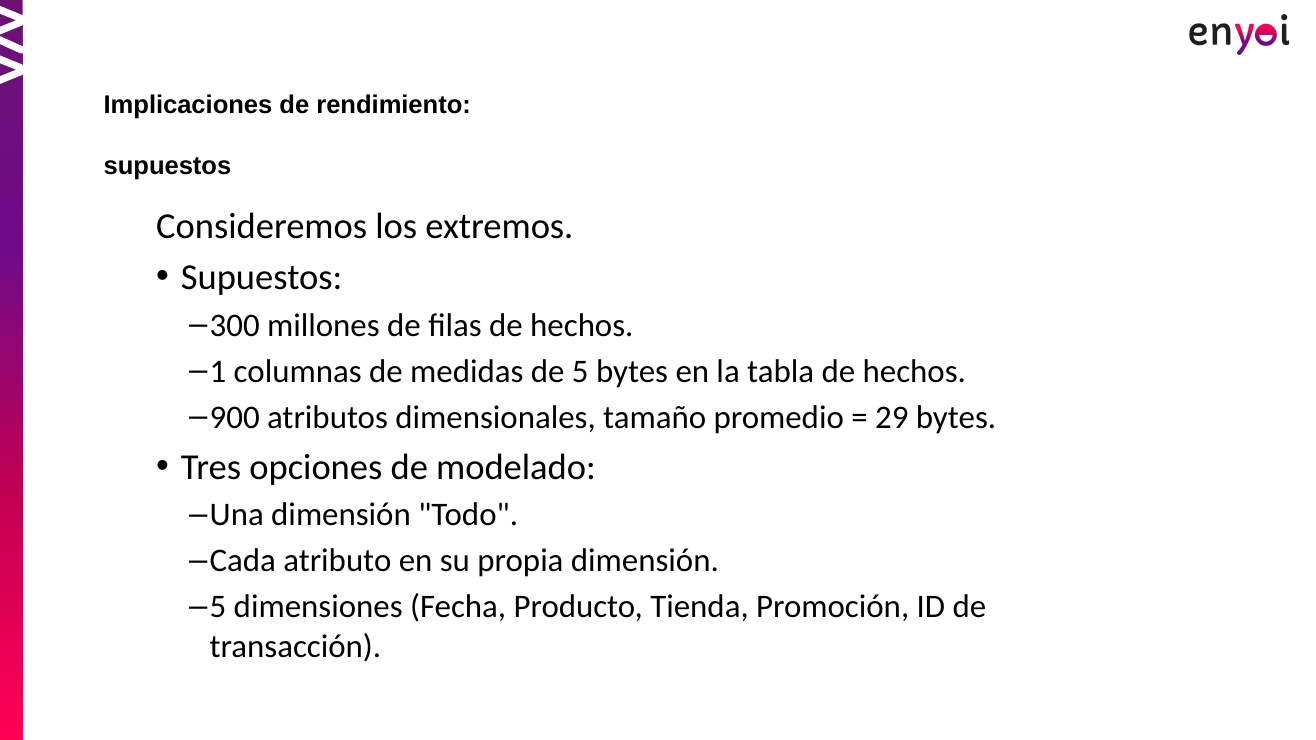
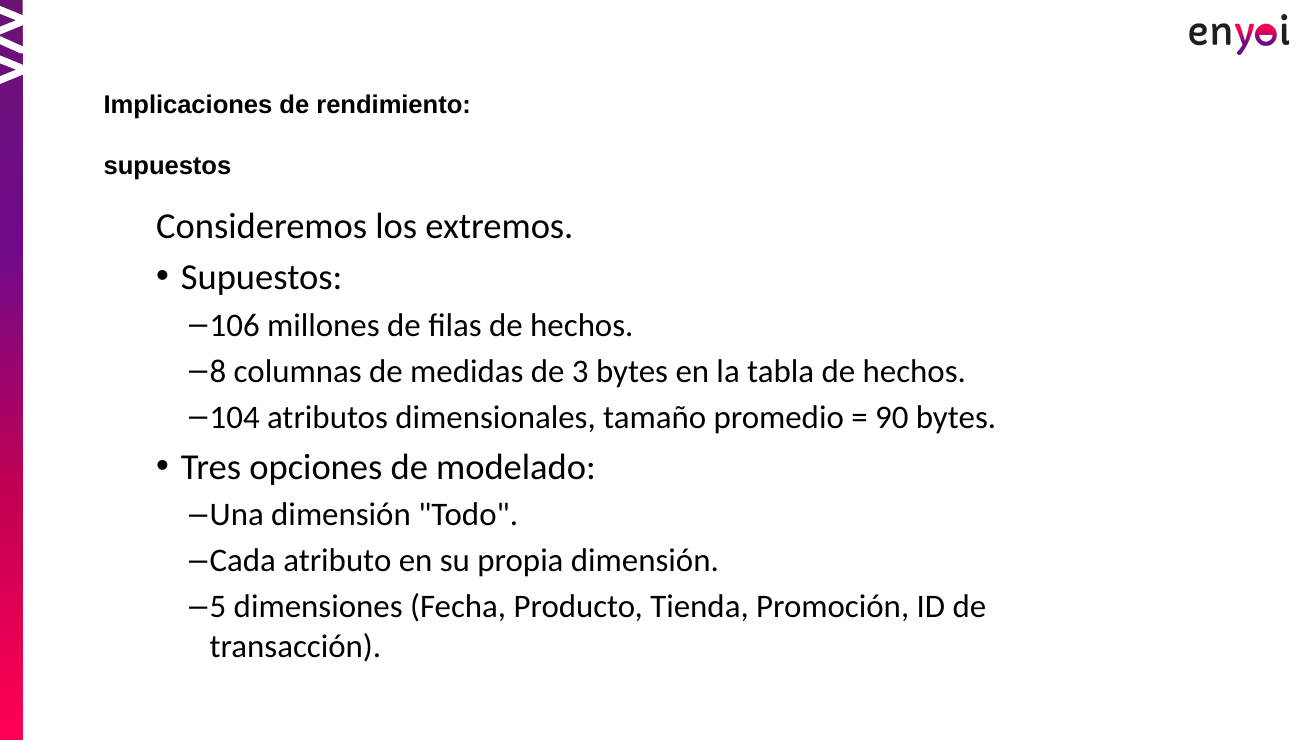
300: 300 -> 106
1: 1 -> 8
de 5: 5 -> 3
900: 900 -> 104
29: 29 -> 90
